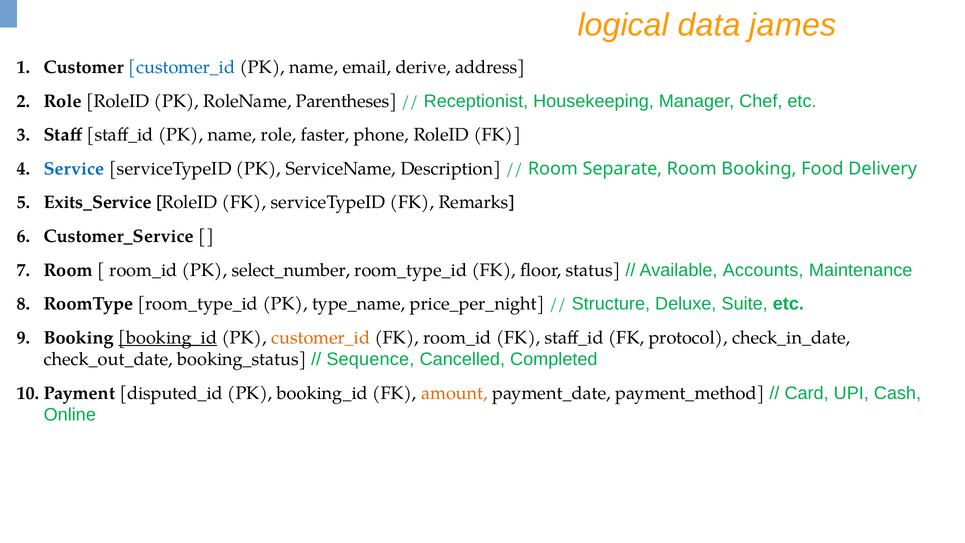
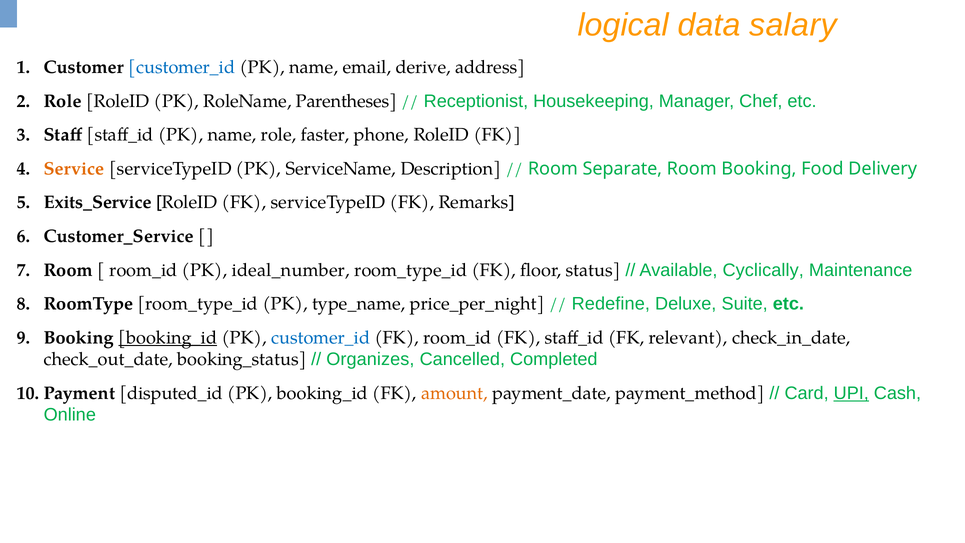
james: james -> salary
Service colour: blue -> orange
select_number: select_number -> ideal_number
Accounts: Accounts -> Cyclically
Structure: Structure -> Redefine
customer_id at (321, 338) colour: orange -> blue
protocol: protocol -> relevant
Sequence: Sequence -> Organizes
UPI underline: none -> present
